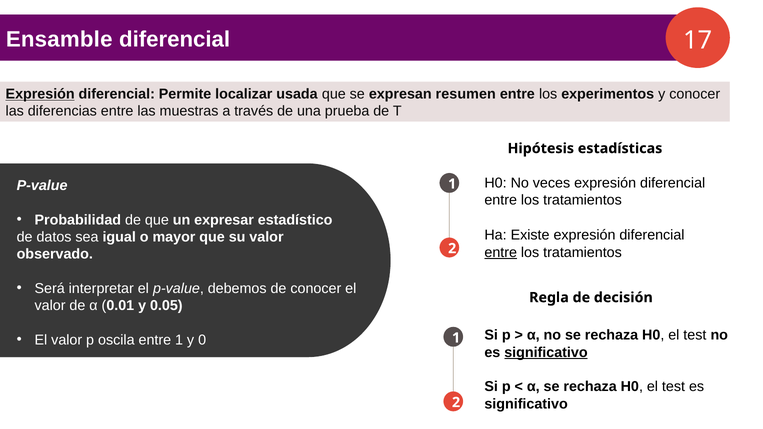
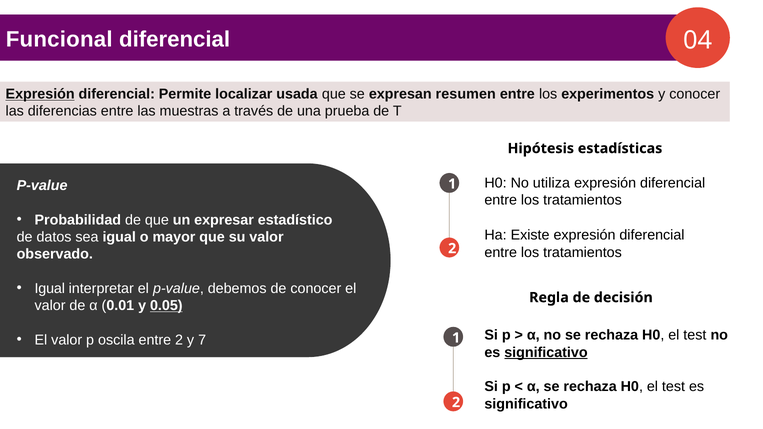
Ensamble: Ensamble -> Funcional
17: 17 -> 04
veces: veces -> utiliza
entre at (501, 252) underline: present -> none
Será at (50, 289): Será -> Igual
0.05 underline: none -> present
entre 1: 1 -> 2
0: 0 -> 7
